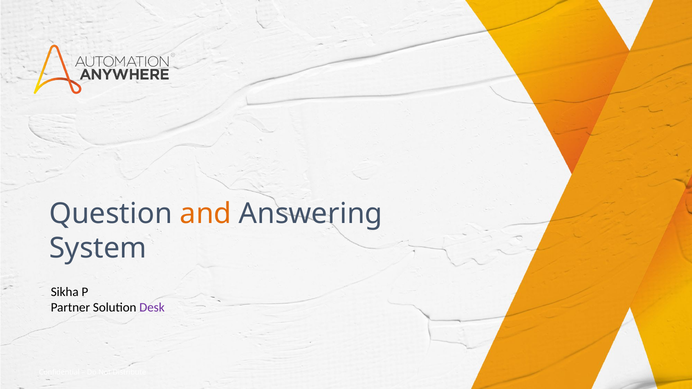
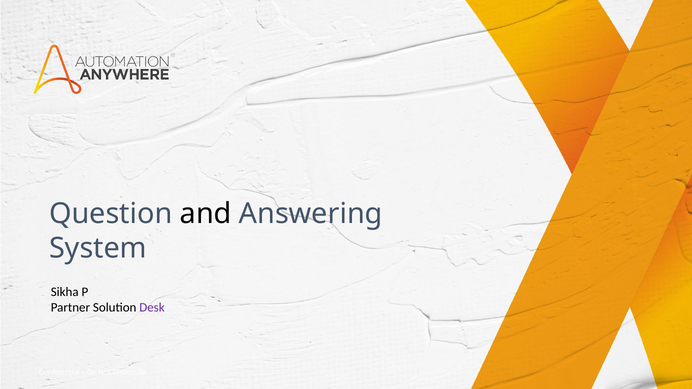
and colour: orange -> black
